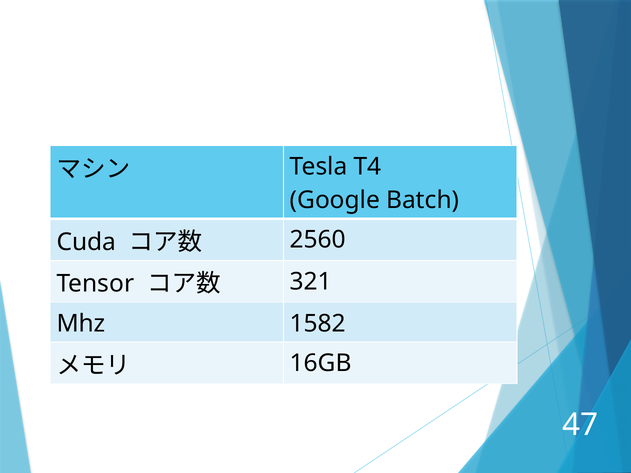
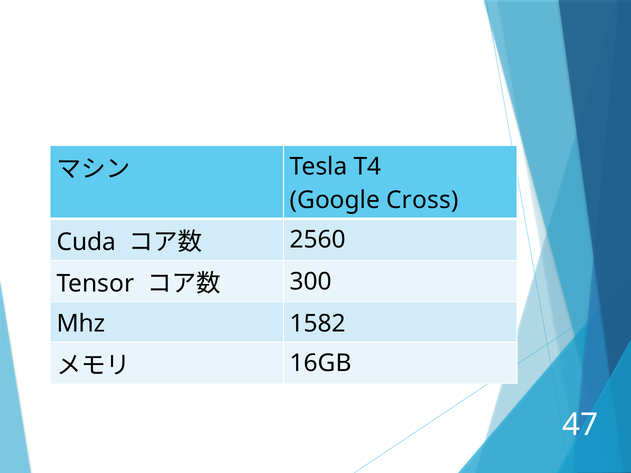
Batch: Batch -> Cross
321: 321 -> 300
